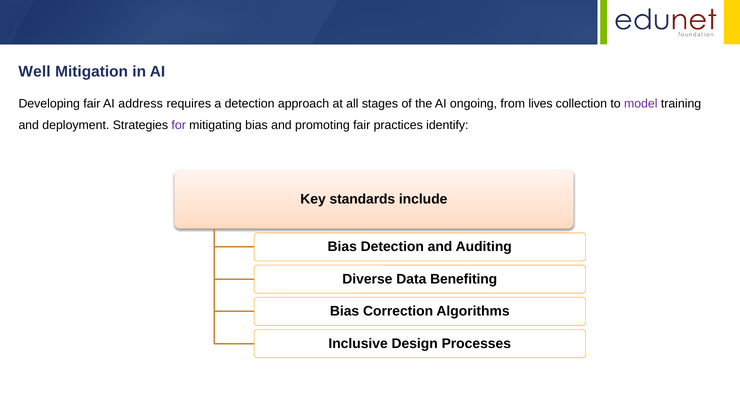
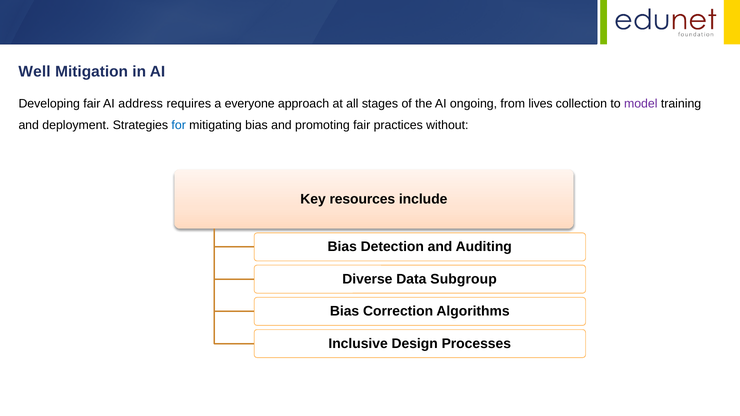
a detection: detection -> everyone
for colour: purple -> blue
identify: identify -> without
standards: standards -> resources
Benefiting: Benefiting -> Subgroup
